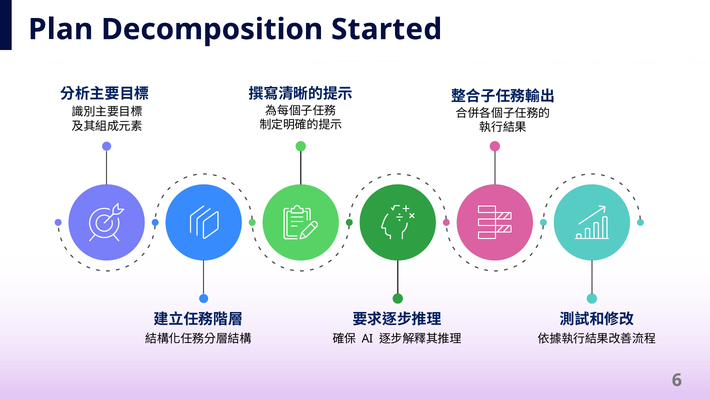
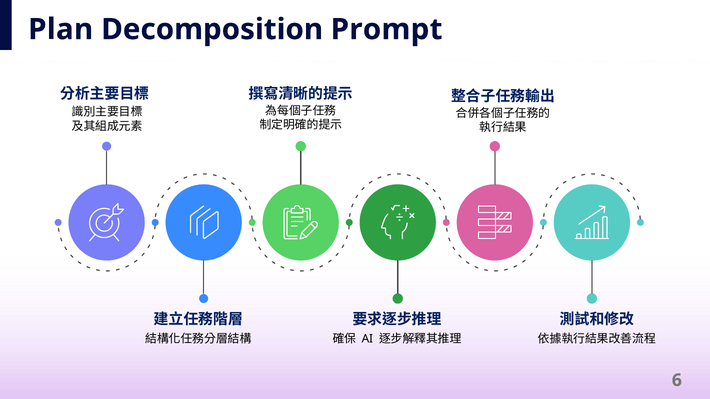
Started: Started -> Prompt
